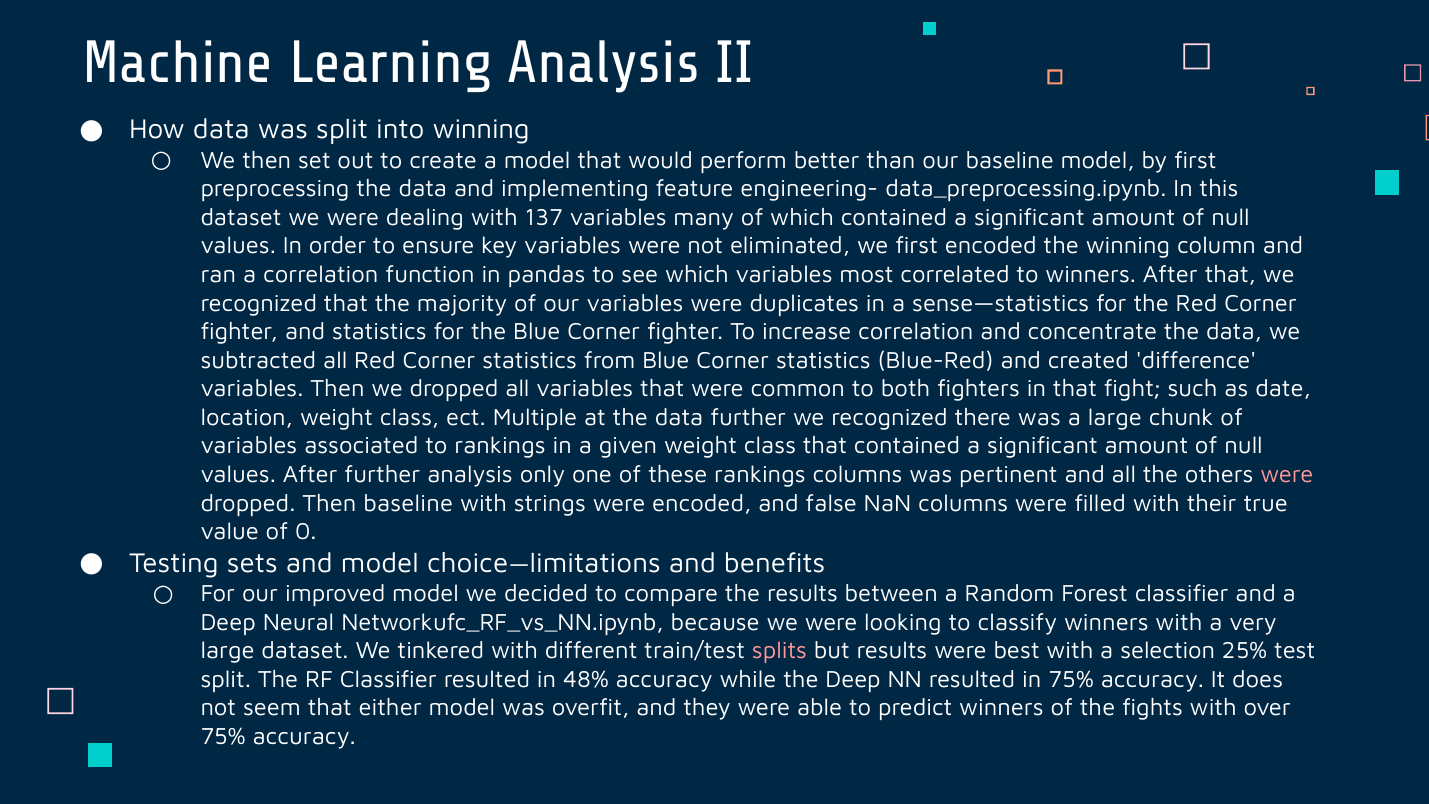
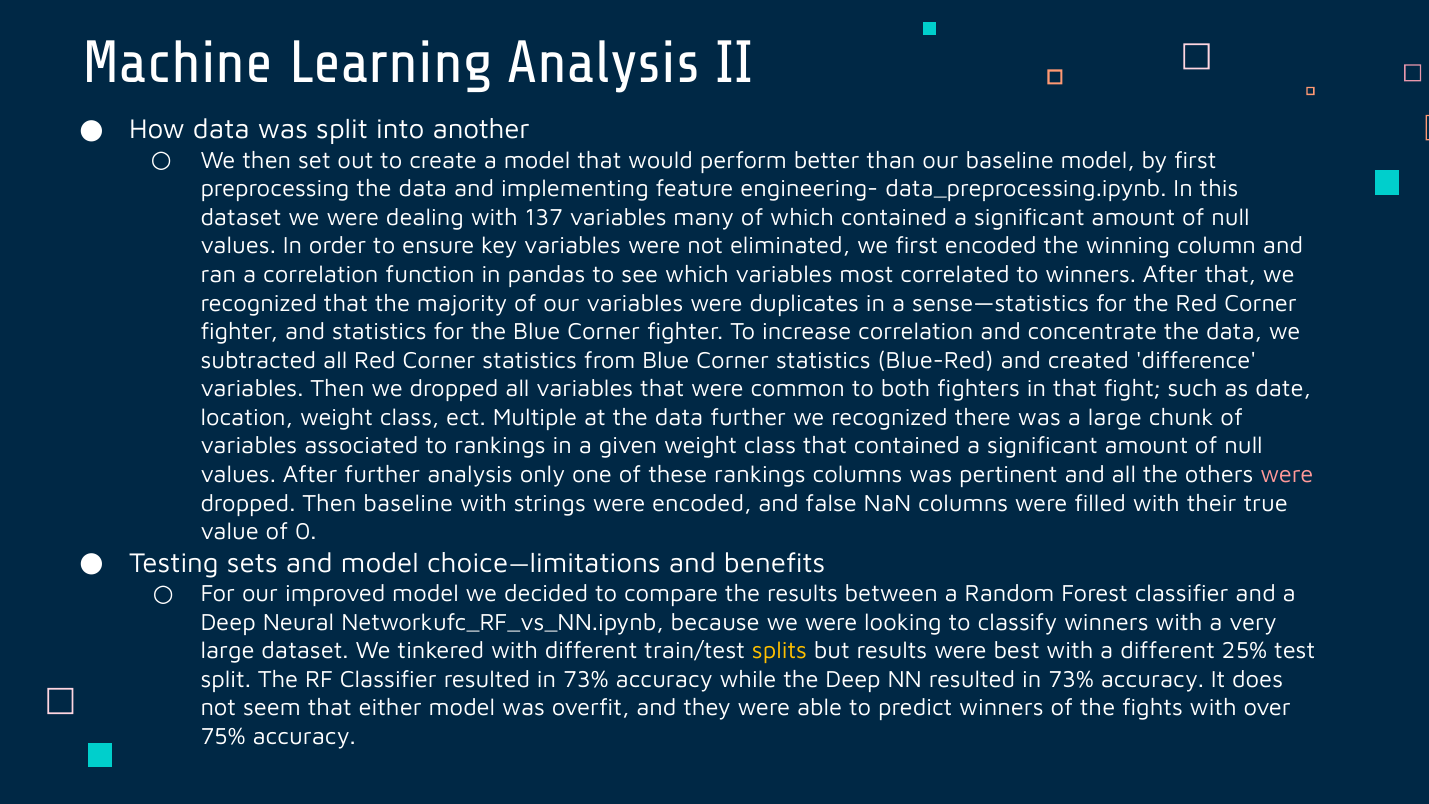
into winning: winning -> another
splits colour: pink -> yellow
a selection: selection -> different
Classifier resulted in 48%: 48% -> 73%
NN resulted in 75%: 75% -> 73%
